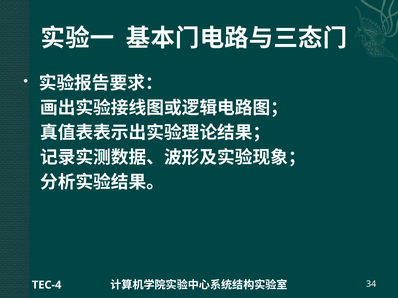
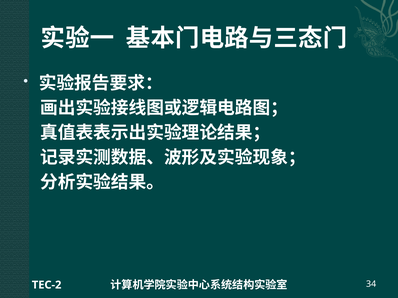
TEC-4: TEC-4 -> TEC-2
